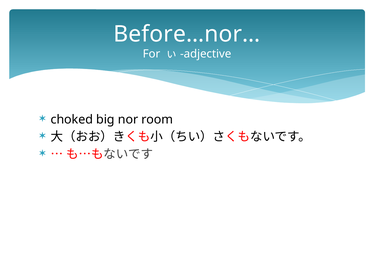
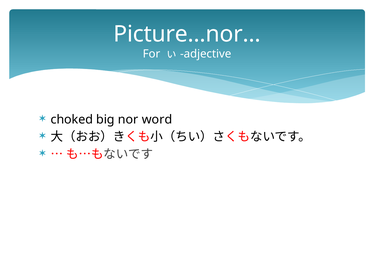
Before…nor…: Before…nor… -> Picture…nor…
room: room -> word
